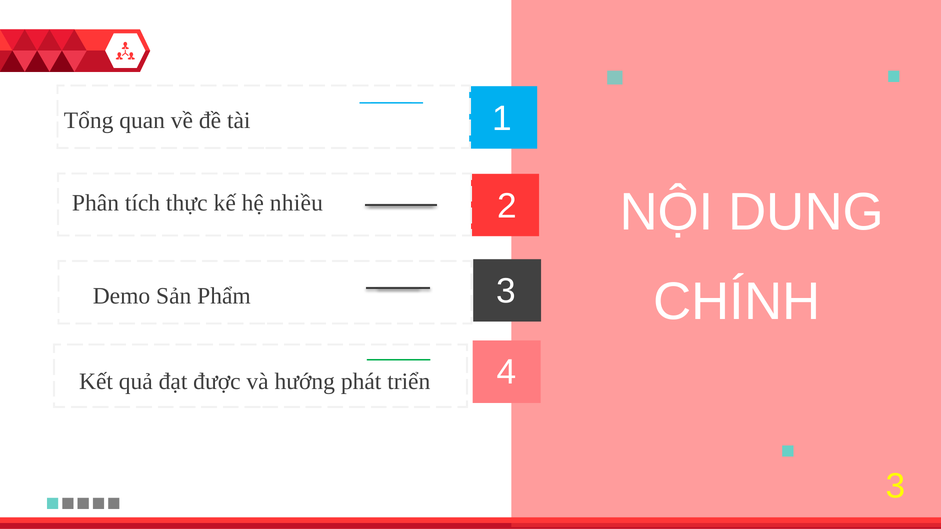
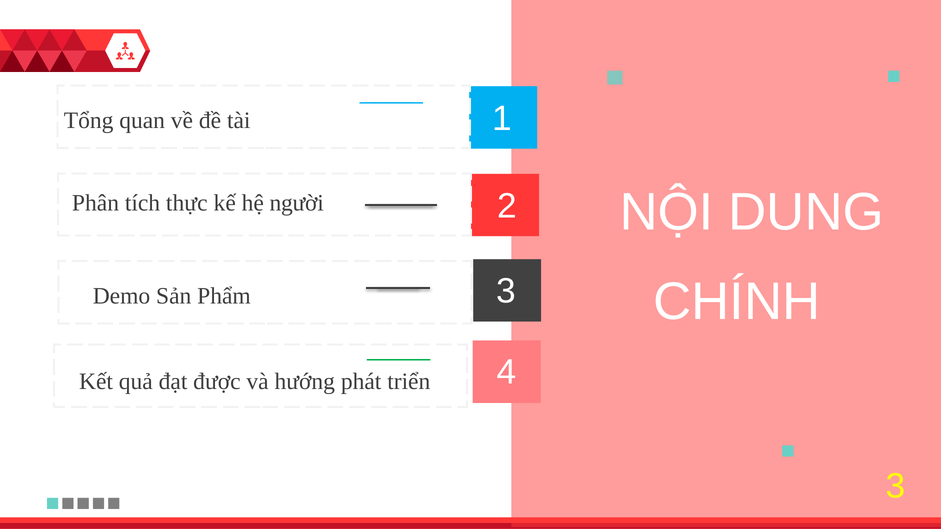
nhiều: nhiều -> người
